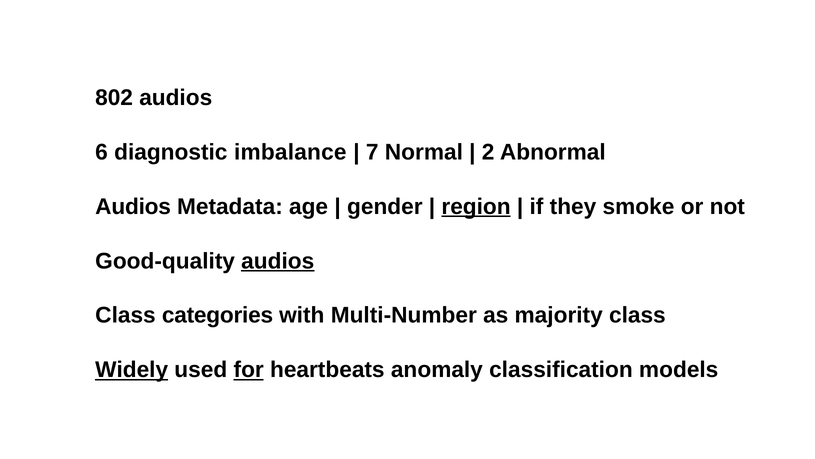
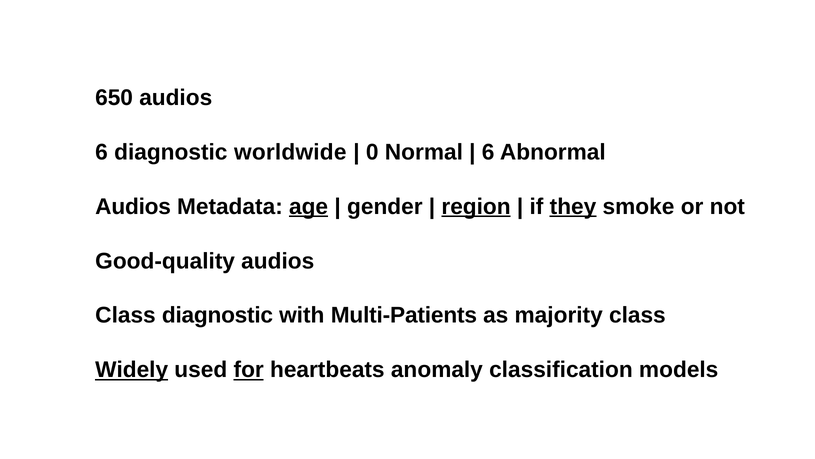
802: 802 -> 650
imbalance: imbalance -> worldwide
7: 7 -> 0
2 at (488, 152): 2 -> 6
age underline: none -> present
they underline: none -> present
audios at (278, 261) underline: present -> none
Class categories: categories -> diagnostic
Multi-Number: Multi-Number -> Multi-Patients
